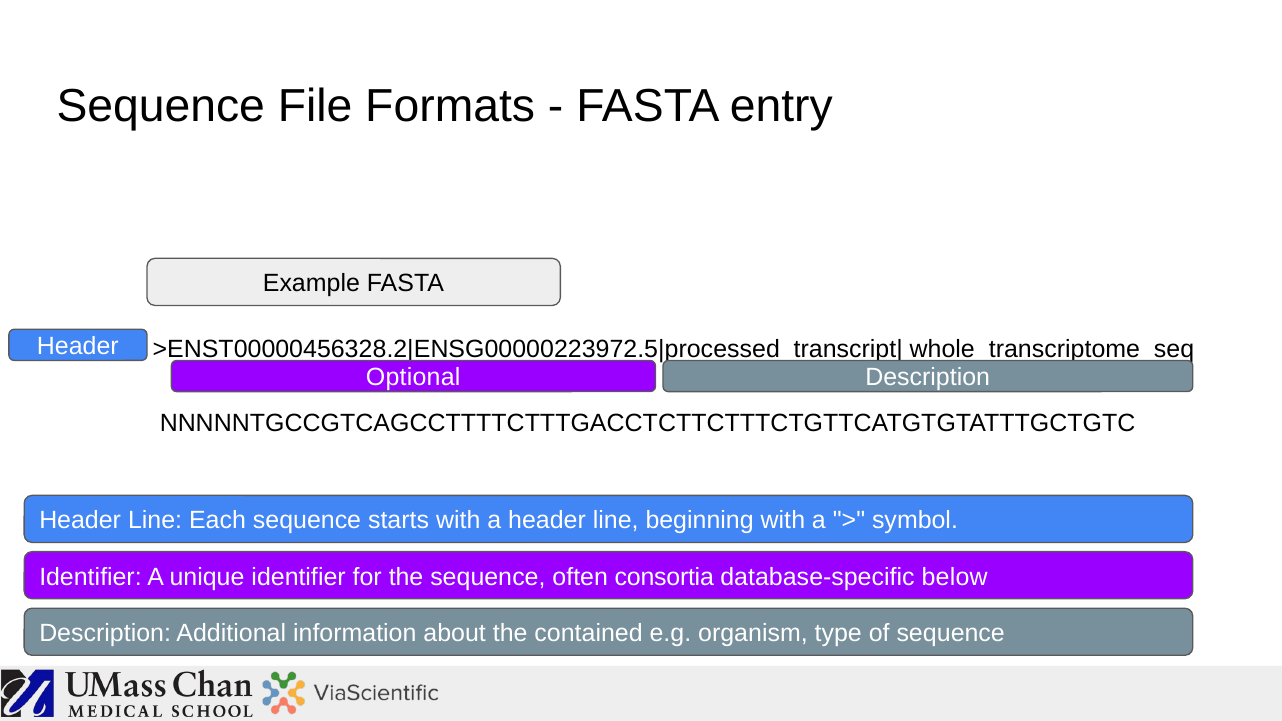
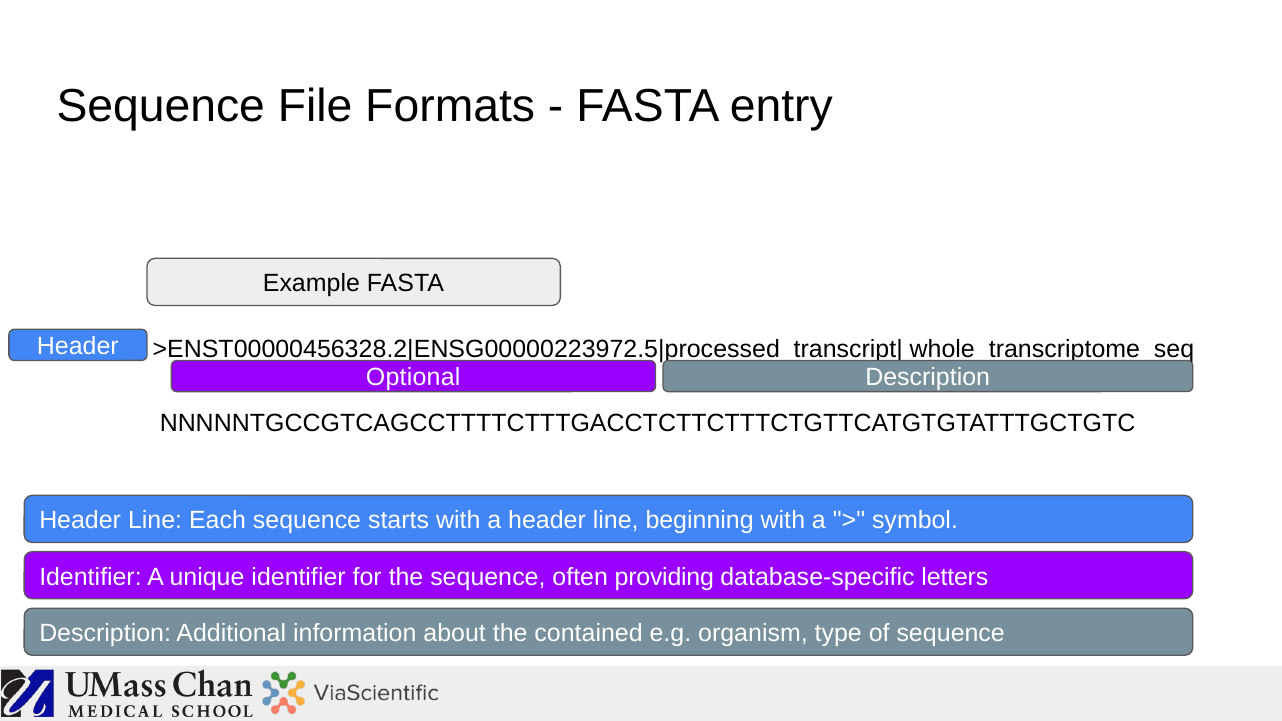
consortia: consortia -> providing
below: below -> letters
